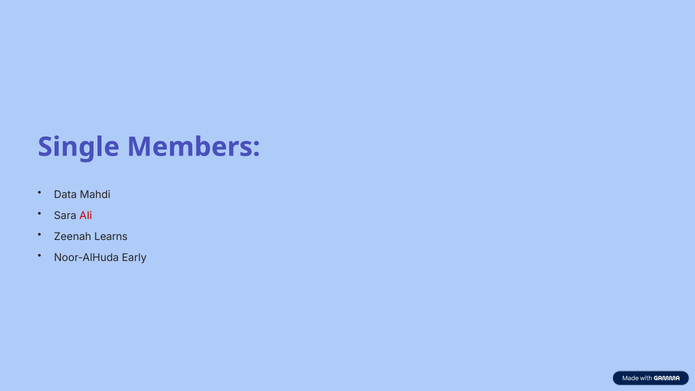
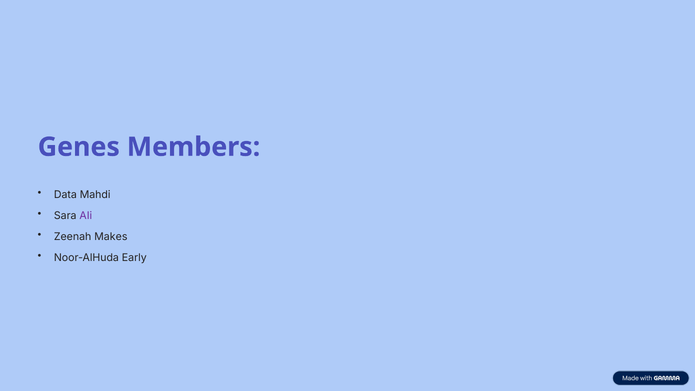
Single: Single -> Genes
AIi colour: red -> purple
Learns: Learns -> Makes
